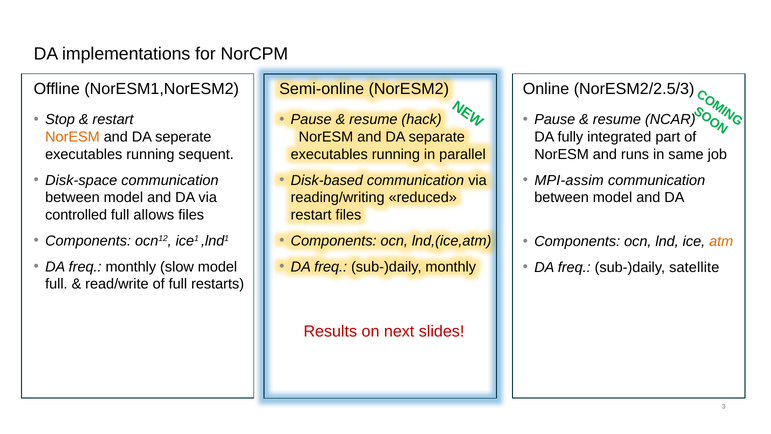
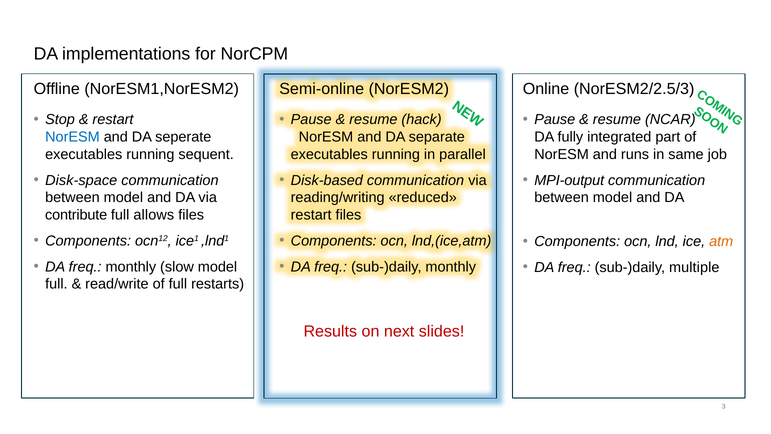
NorESM at (72, 137) colour: orange -> blue
MPI-assim: MPI-assim -> MPI-output
controlled: controlled -> contribute
satellite: satellite -> multiple
